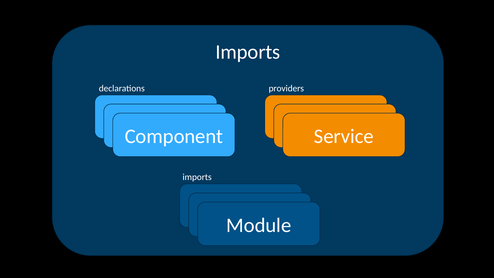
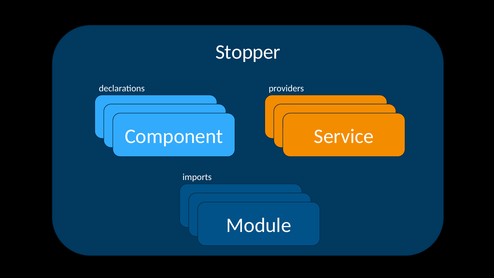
Imports at (248, 52): Imports -> Stopper
